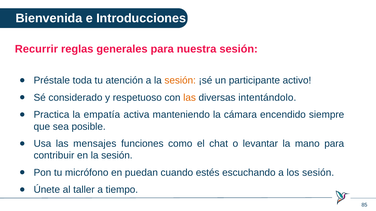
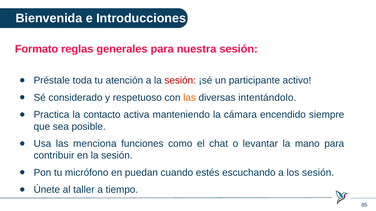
Recurrir: Recurrir -> Formato
sesión at (180, 81) colour: orange -> red
empatía: empatía -> contacto
mensajes: mensajes -> menciona
